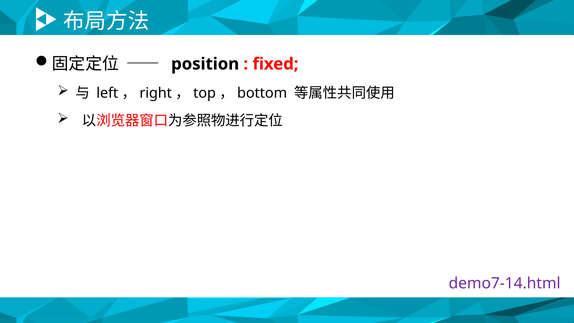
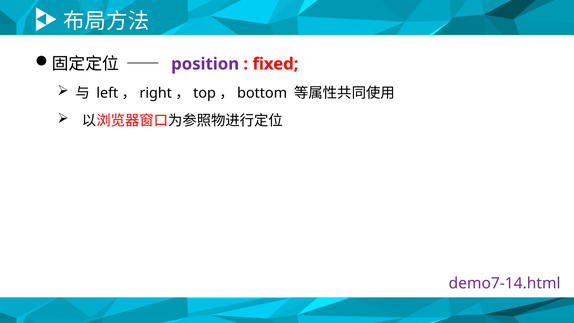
position colour: black -> purple
